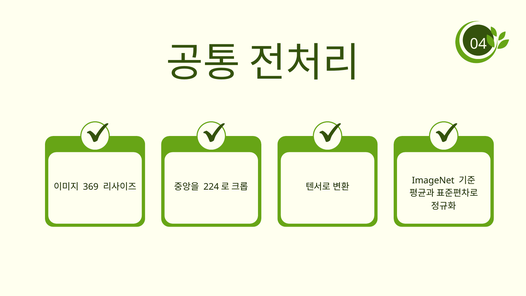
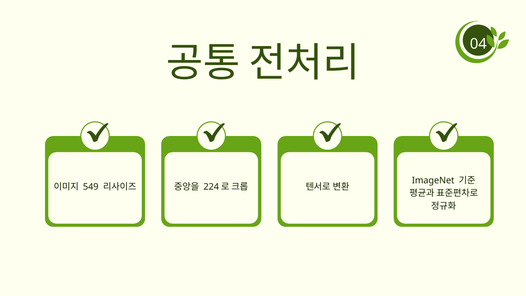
369: 369 -> 549
